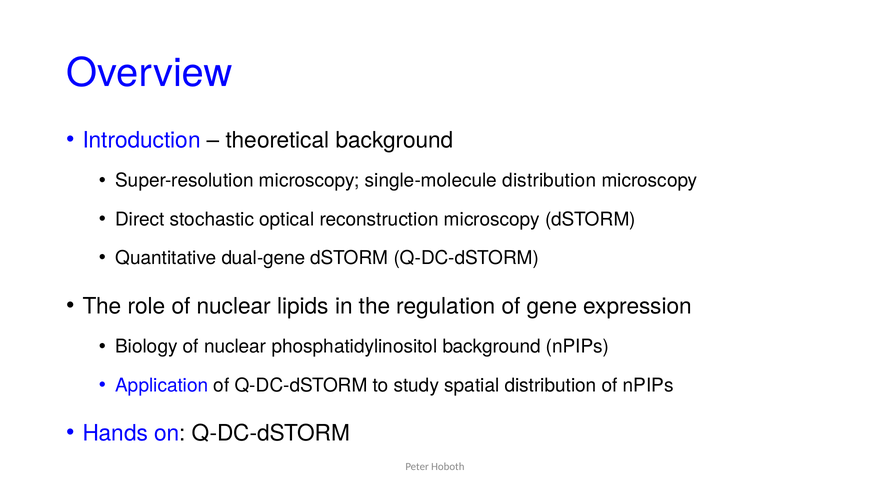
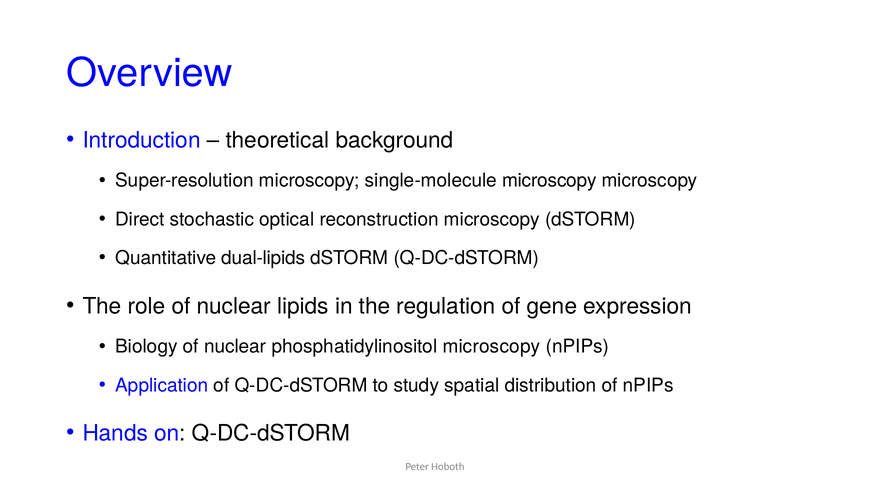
single-molecule distribution: distribution -> microscopy
dual-gene: dual-gene -> dual-lipids
phosphatidylinositol background: background -> microscopy
